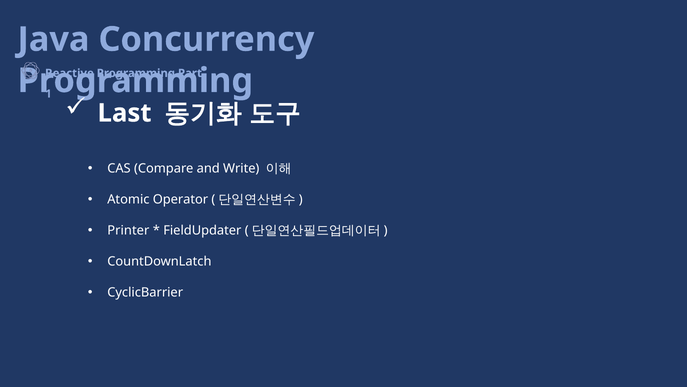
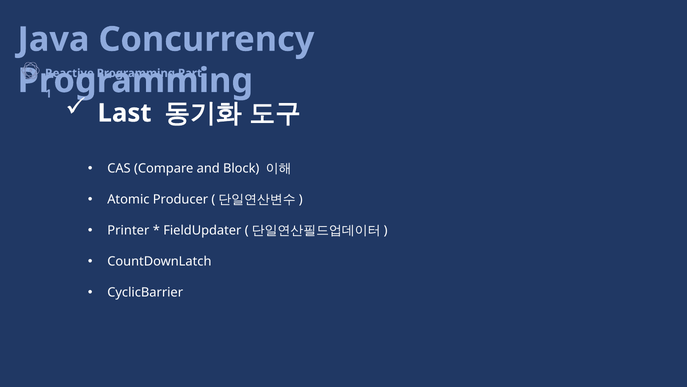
Write: Write -> Block
Operator: Operator -> Producer
